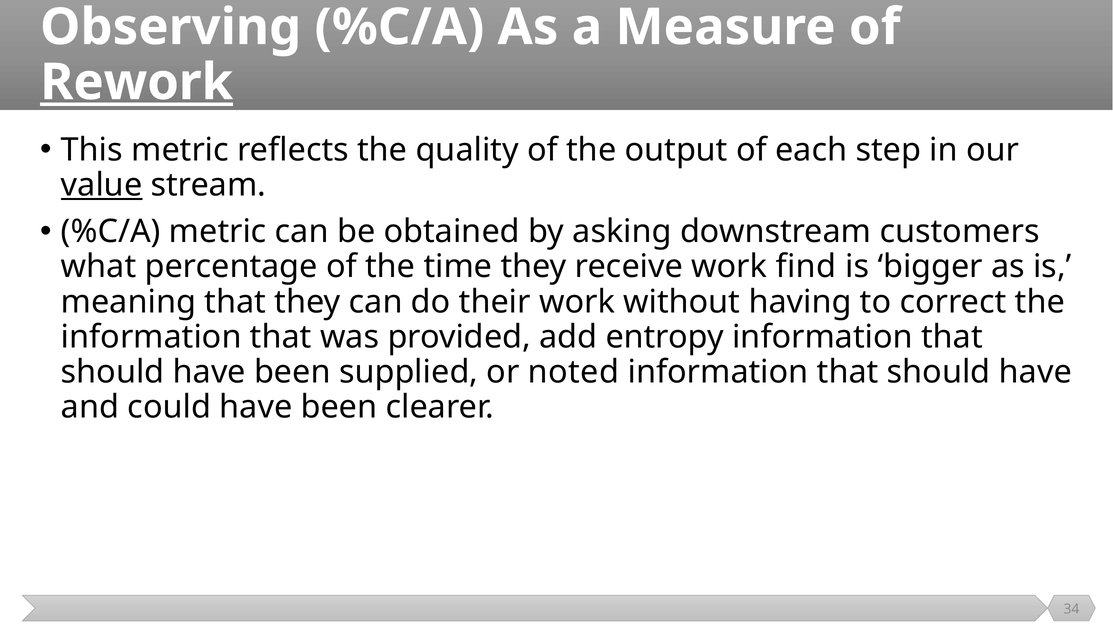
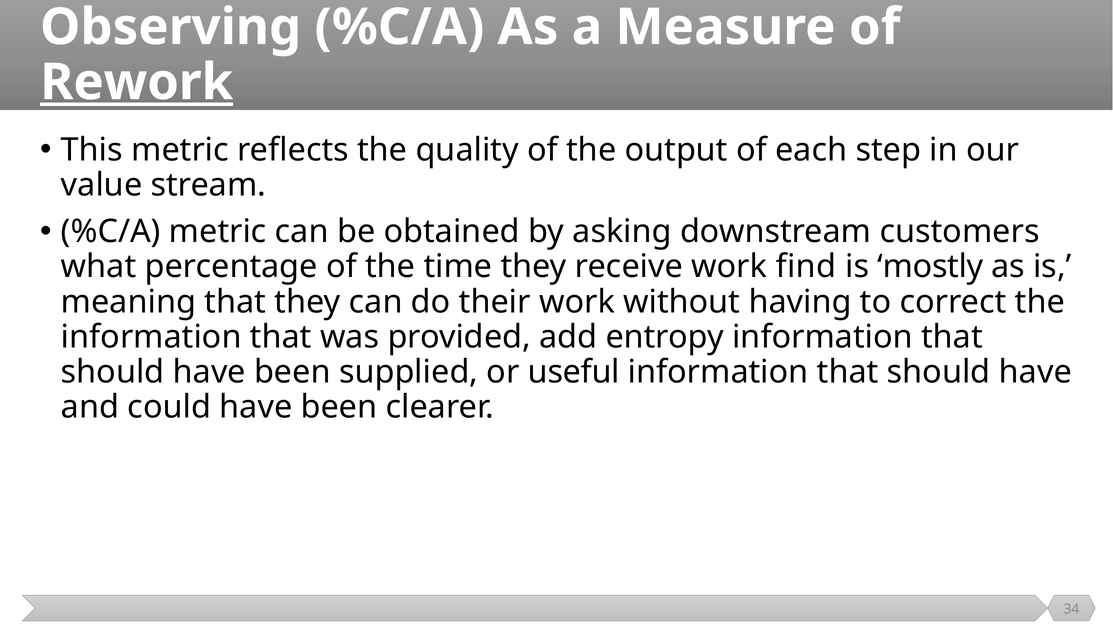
value underline: present -> none
bigger: bigger -> mostly
noted: noted -> useful
